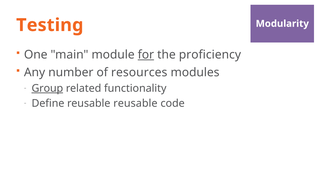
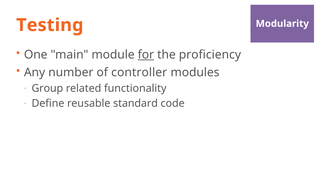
resources: resources -> controller
Group underline: present -> none
reusable reusable: reusable -> standard
